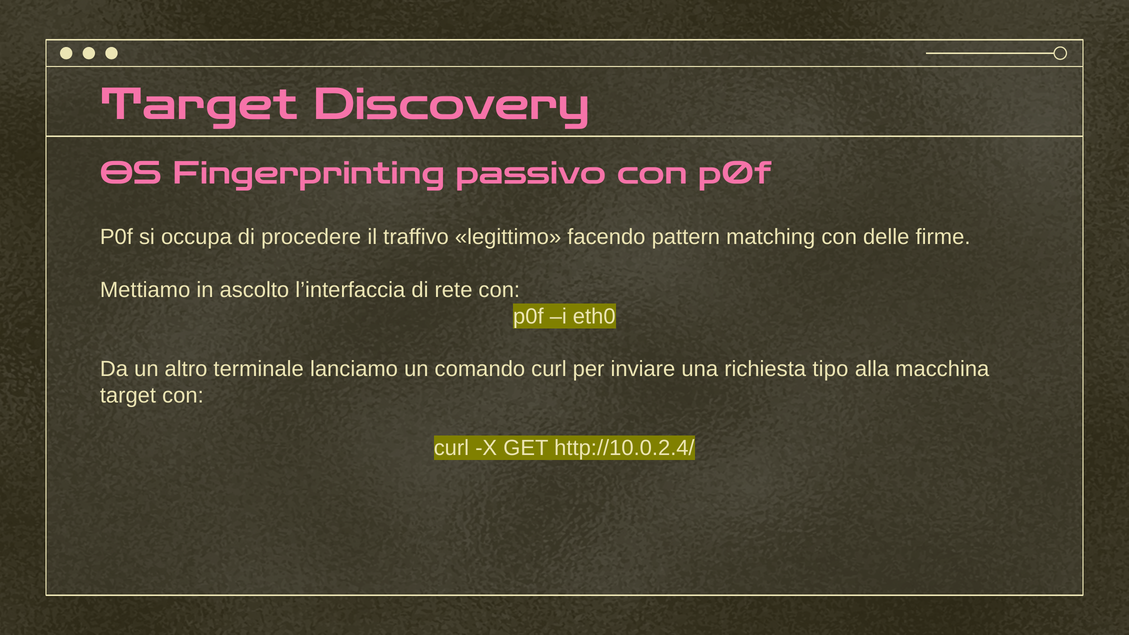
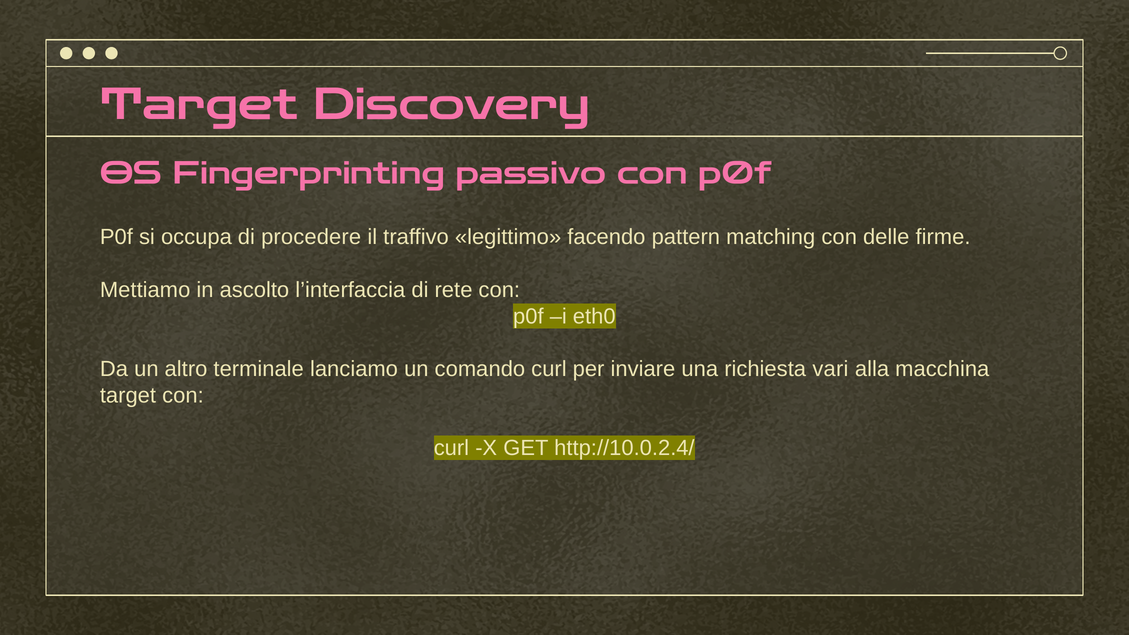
tipo: tipo -> vari
